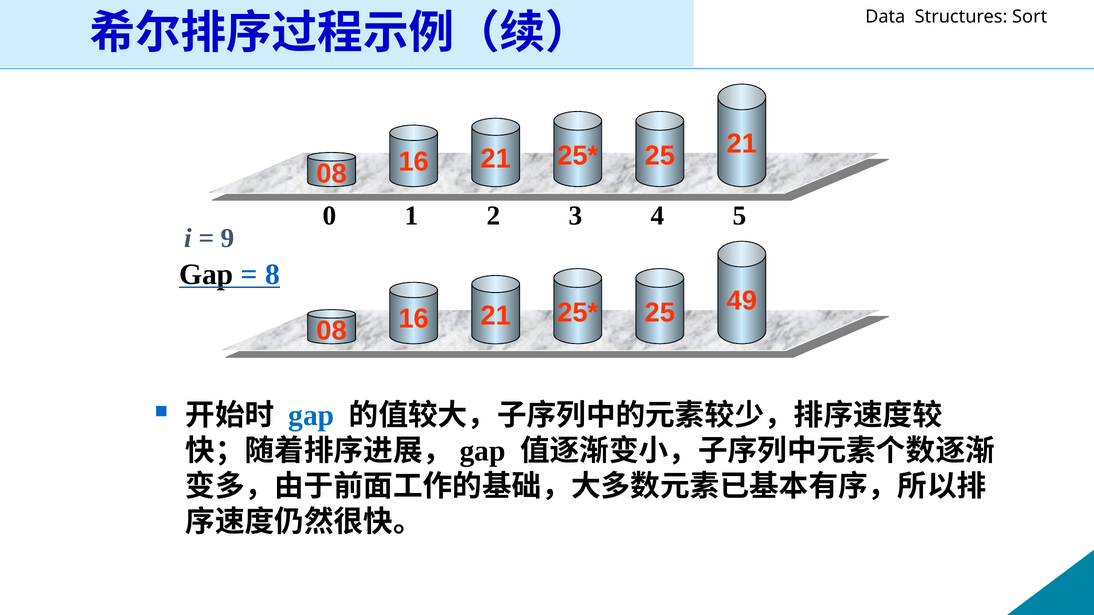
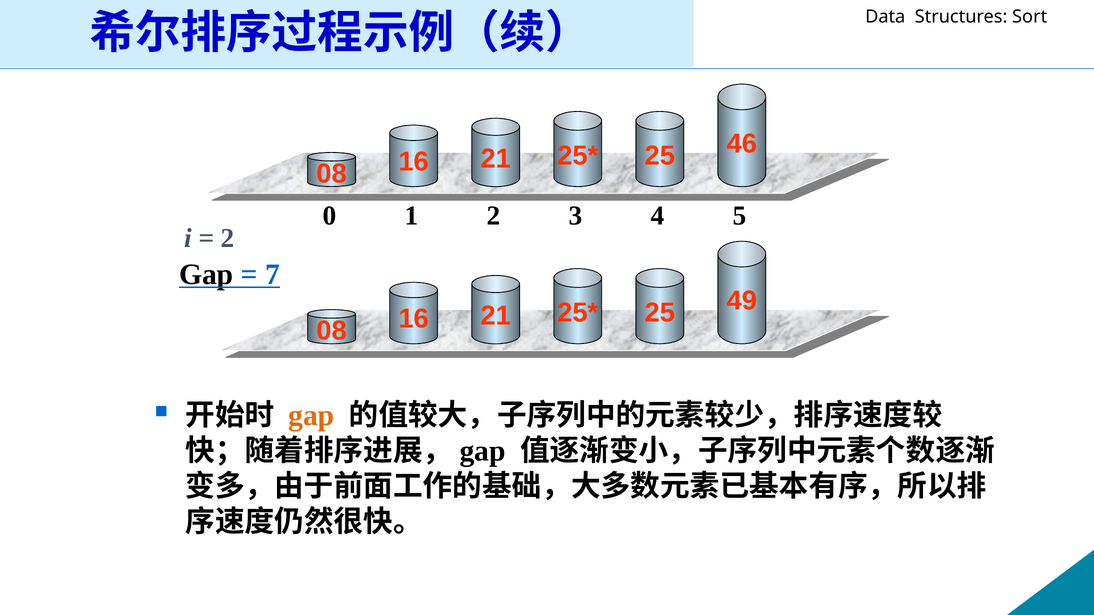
25 21: 21 -> 46
9 at (228, 238): 9 -> 2
8: 8 -> 7
gap at (311, 416) colour: blue -> orange
